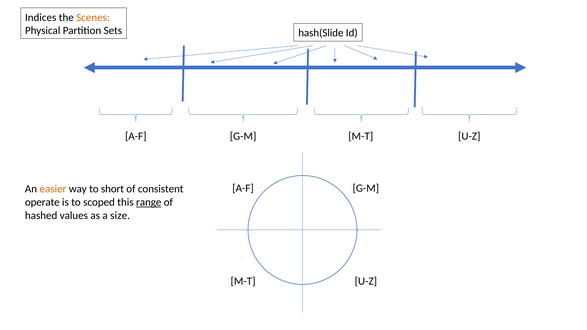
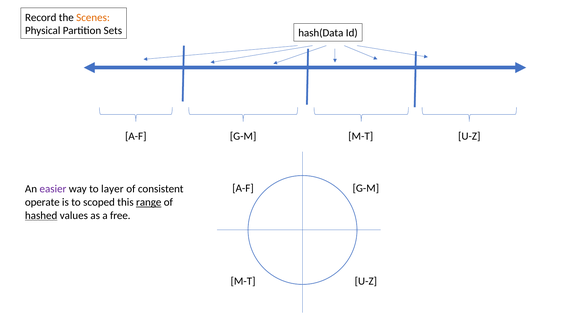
Indices: Indices -> Record
hash(Slide: hash(Slide -> hash(Data
easier colour: orange -> purple
short: short -> layer
hashed underline: none -> present
size: size -> free
